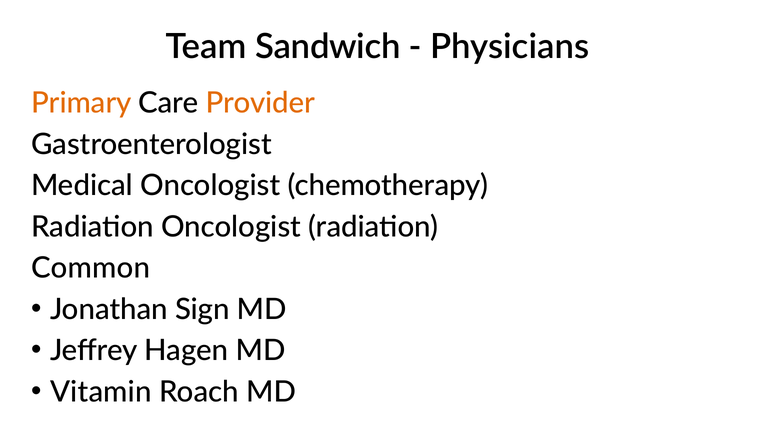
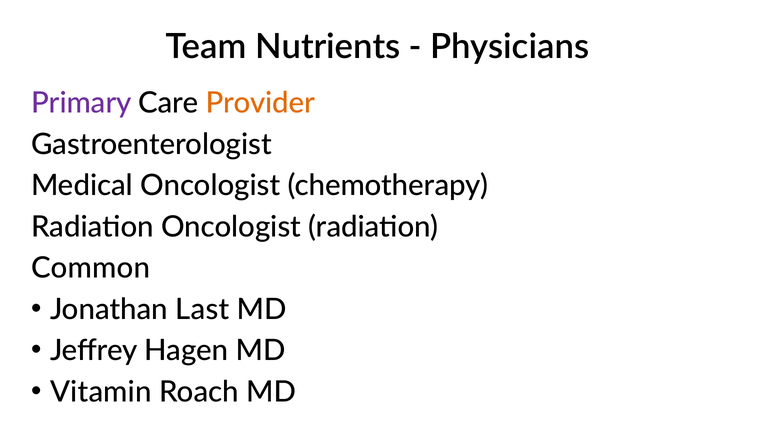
Sandwich: Sandwich -> Nutrients
Primary colour: orange -> purple
Sign: Sign -> Last
